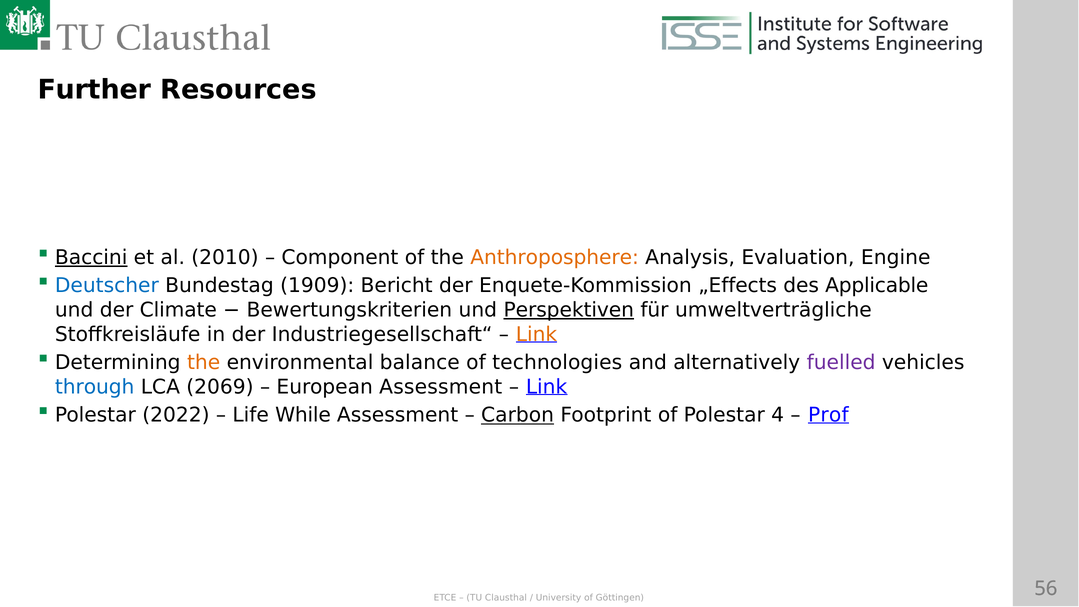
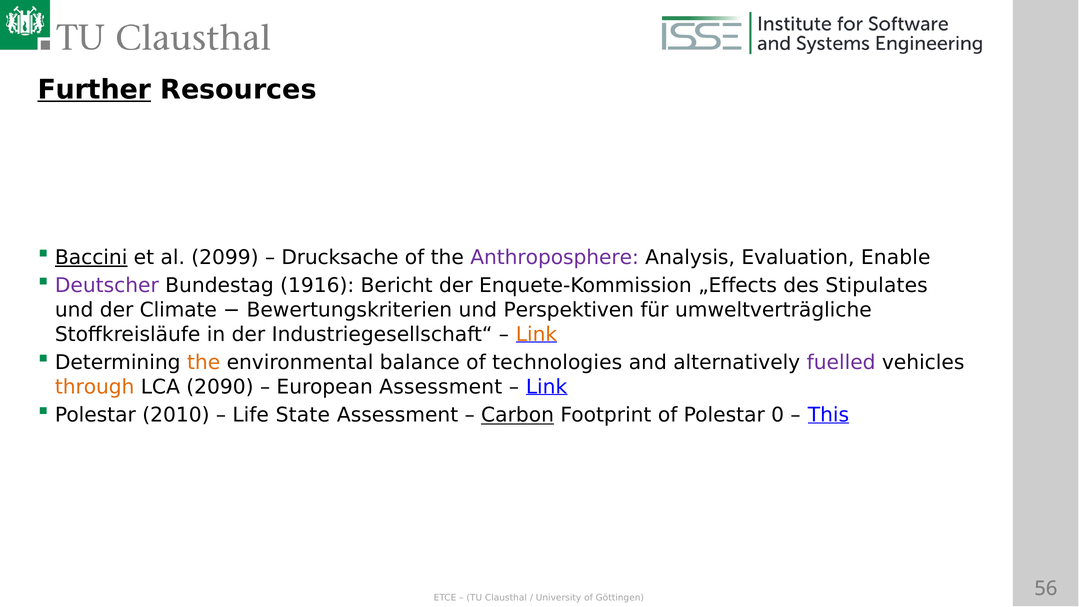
Further underline: none -> present
2010: 2010 -> 2099
Component: Component -> Drucksache
Anthroposphere colour: orange -> purple
Engine: Engine -> Enable
Deutscher colour: blue -> purple
1909: 1909 -> 1916
Applicable: Applicable -> Stipulates
Perspektiven underline: present -> none
through colour: blue -> orange
2069: 2069 -> 2090
2022: 2022 -> 2010
While: While -> State
4: 4 -> 0
Prof: Prof -> This
